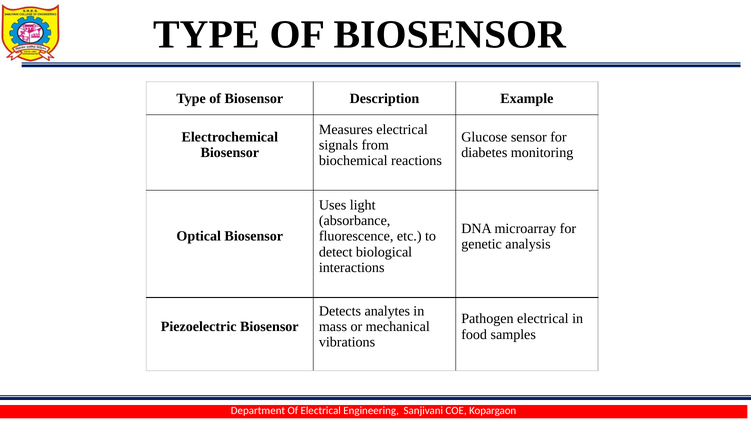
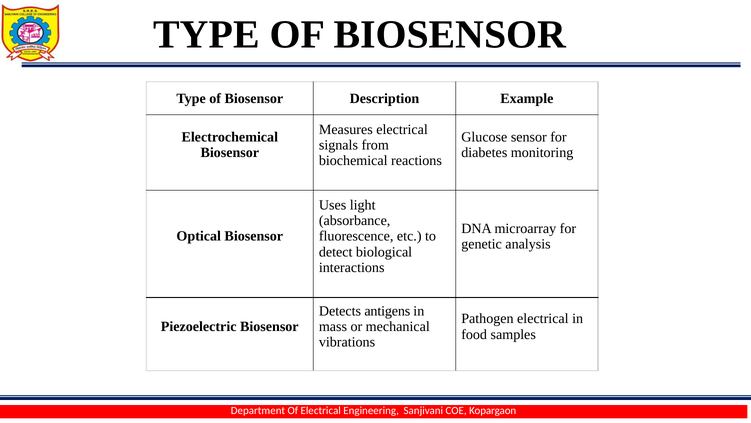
analytes: analytes -> antigens
